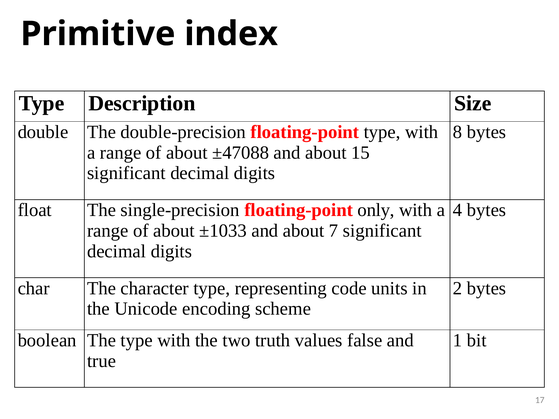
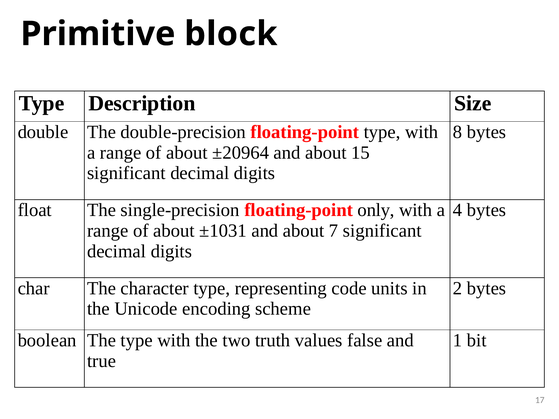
index: index -> block
±47088: ±47088 -> ±20964
±1033: ±1033 -> ±1031
